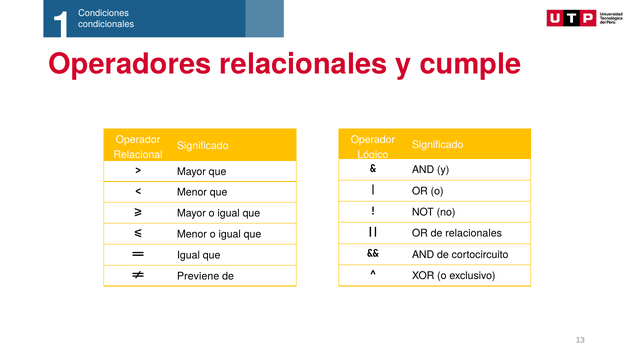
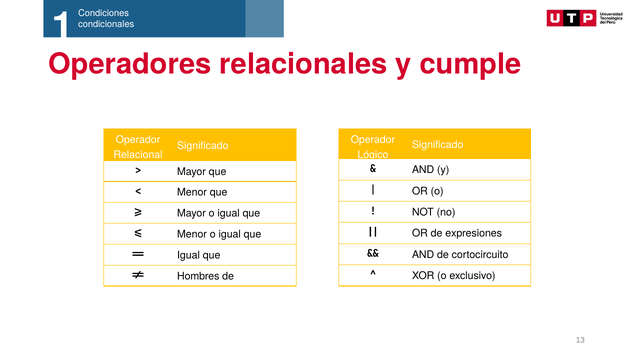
de relacionales: relacionales -> expresiones
Previene: Previene -> Hombres
